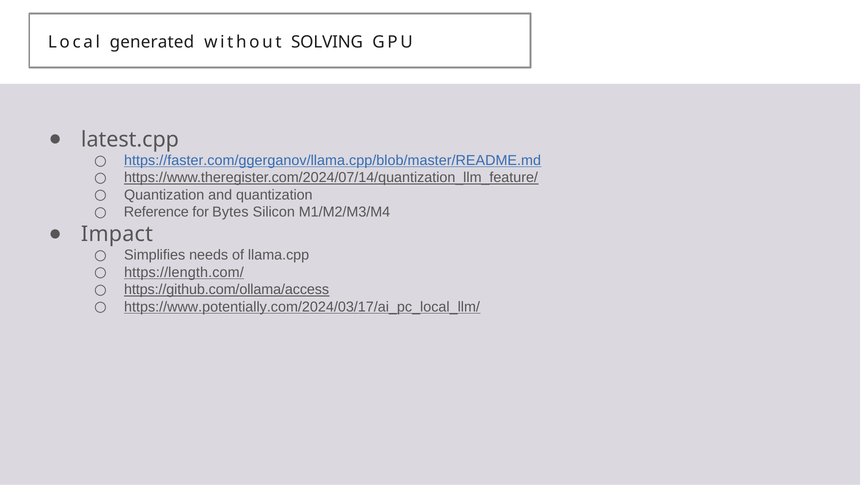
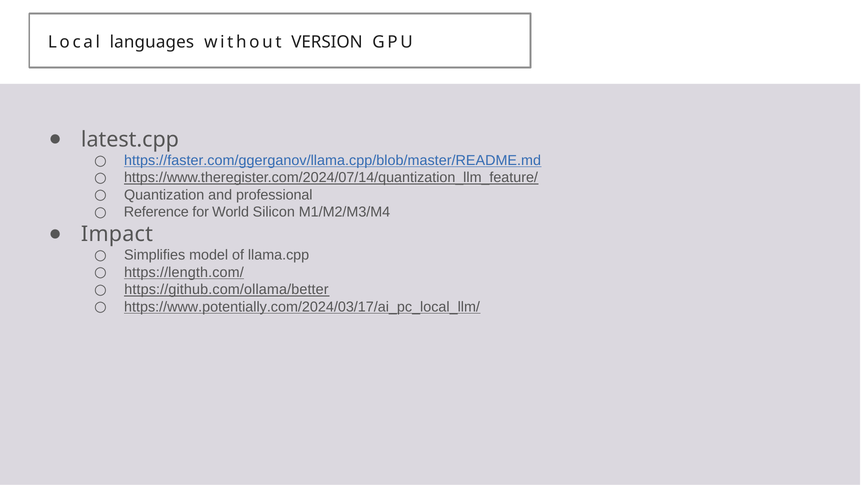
generated: generated -> languages
SOLVING: SOLVING -> VERSION
and quantization: quantization -> professional
Bytes: Bytes -> World
needs: needs -> model
https://github.com/ollama/access: https://github.com/ollama/access -> https://github.com/ollama/better
